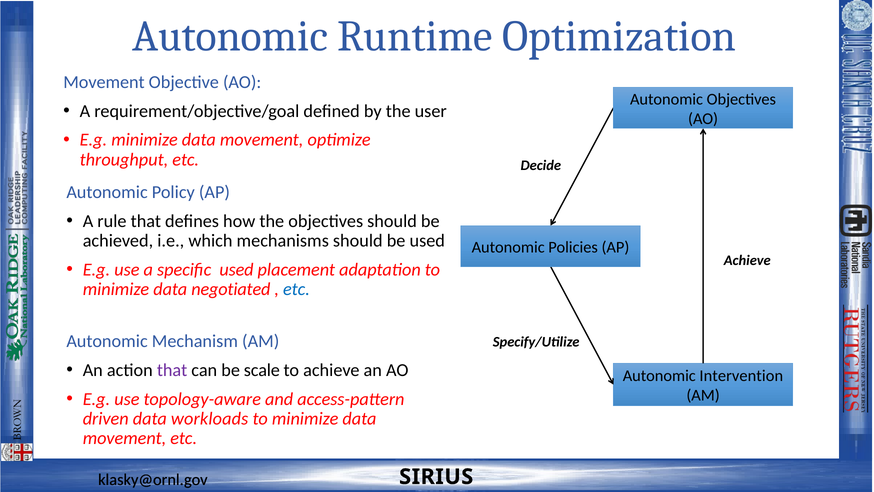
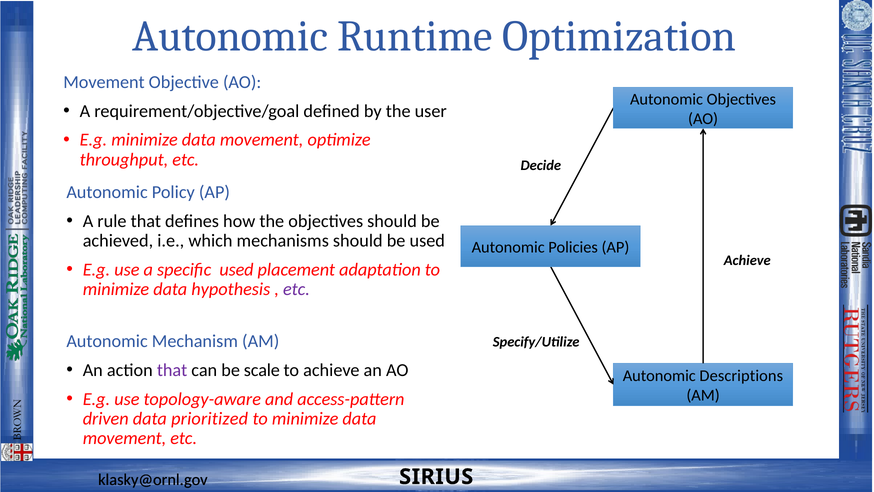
negotiated: negotiated -> hypothesis
etc at (296, 289) colour: blue -> purple
Intervention: Intervention -> Descriptions
workloads: workloads -> prioritized
